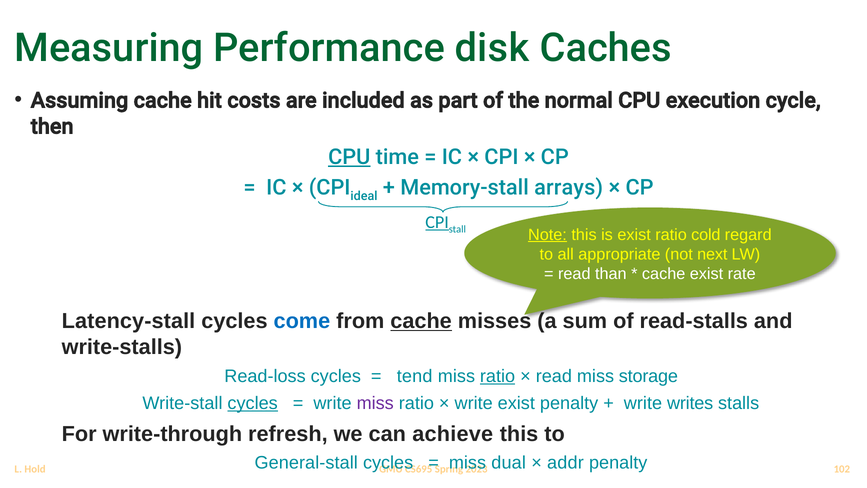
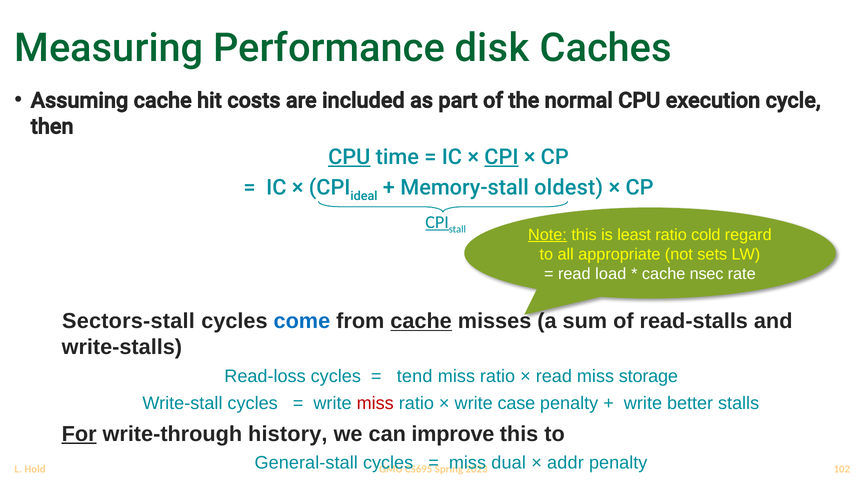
CPI at (501, 157) underline: none -> present
arrays: arrays -> oldest
is exist: exist -> least
next: next -> sets
than: than -> load
cache exist: exist -> nsec
Latency-stall: Latency-stall -> Sectors-stall
ratio at (498, 376) underline: present -> none
cycles at (253, 403) underline: present -> none
miss at (375, 403) colour: purple -> red
write exist: exist -> case
writes: writes -> better
For underline: none -> present
refresh: refresh -> history
achieve: achieve -> improve
